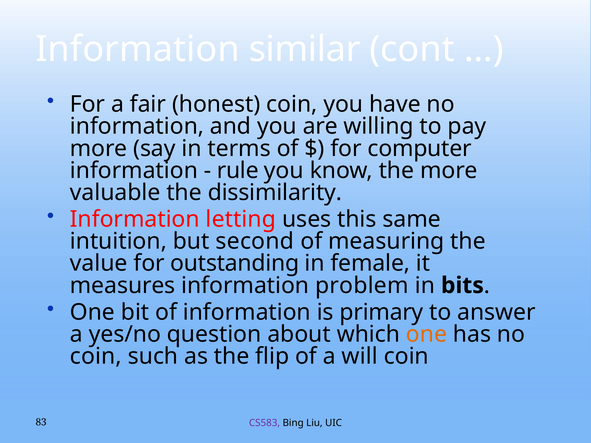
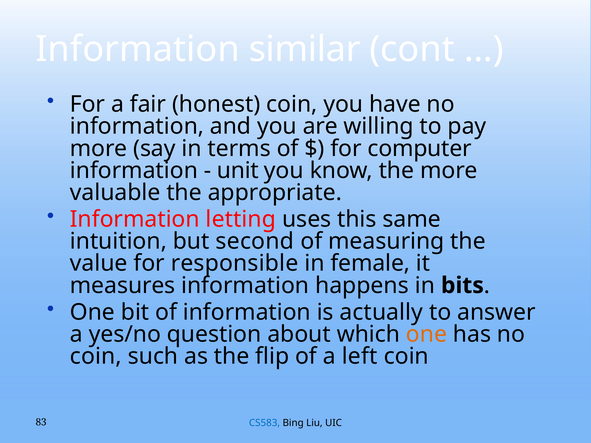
rule: rule -> unit
dissimilarity: dissimilarity -> appropriate
outstanding: outstanding -> responsible
problem: problem -> happens
primary: primary -> actually
will: will -> left
CS583 colour: purple -> blue
